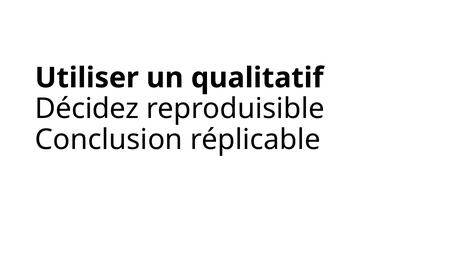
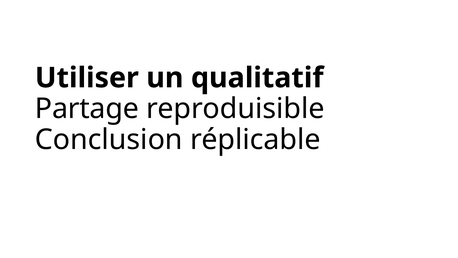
Décidez: Décidez -> Partage
